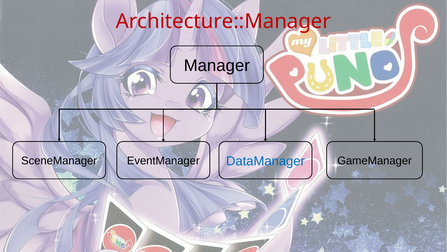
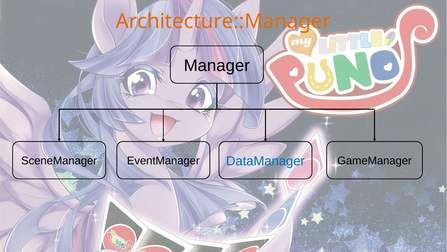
Architecture::Manager colour: red -> orange
